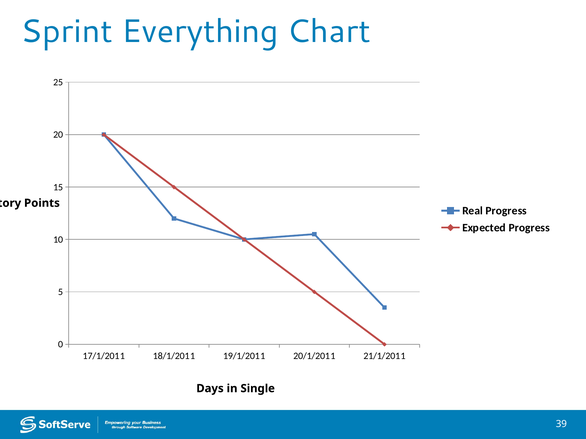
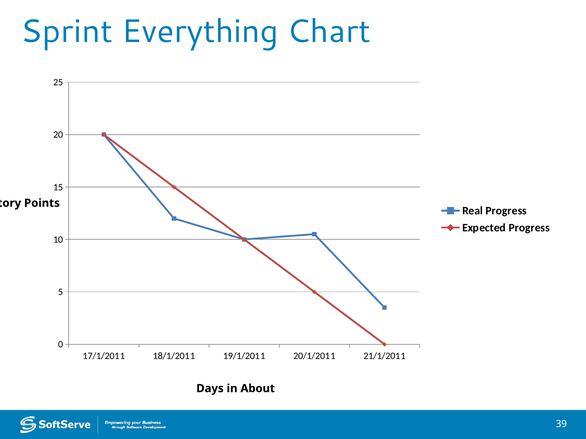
Single: Single -> About
